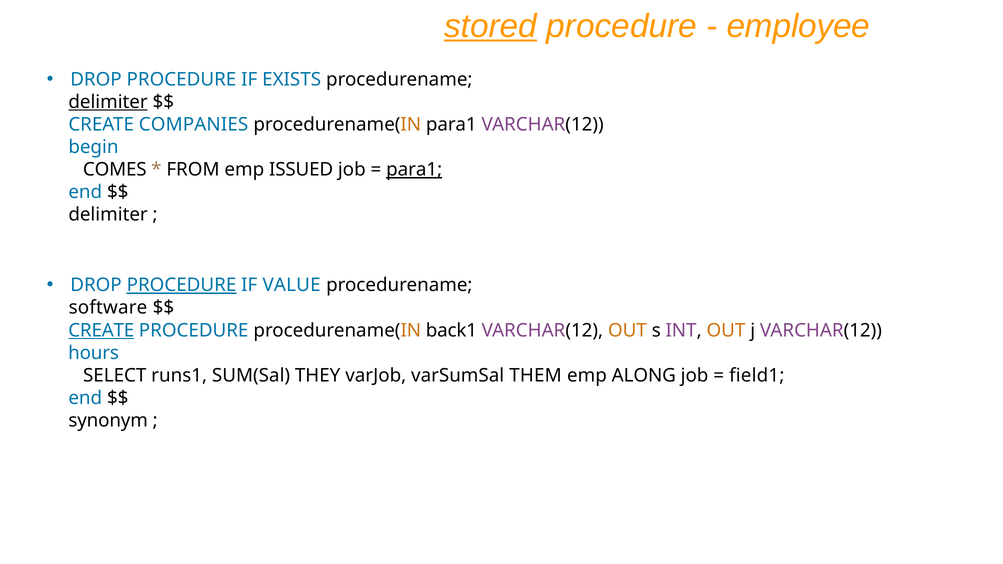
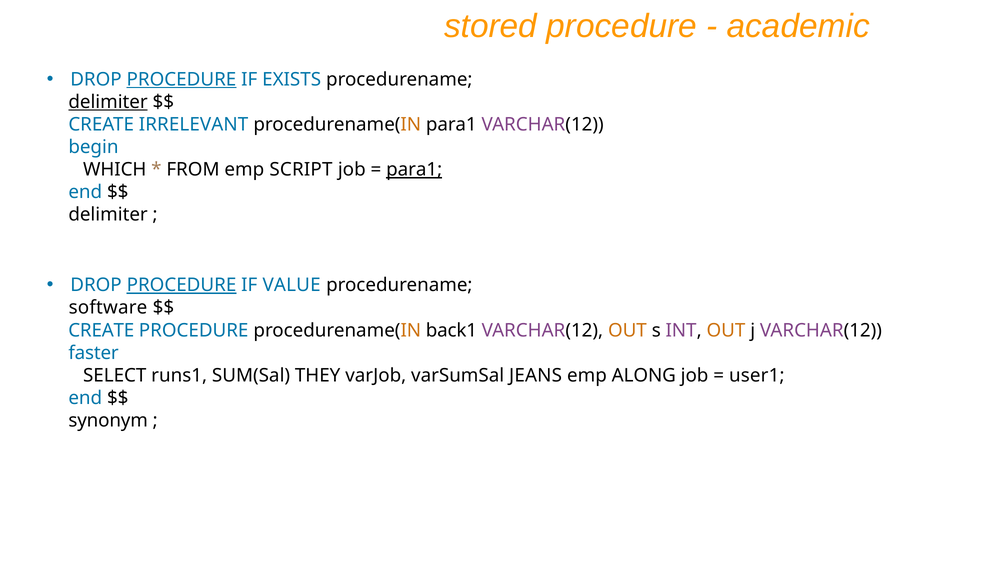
stored underline: present -> none
employee: employee -> academic
PROCEDURE at (181, 79) underline: none -> present
COMPANIES: COMPANIES -> IRRELEVANT
COMES: COMES -> WHICH
ISSUED: ISSUED -> SCRIPT
CREATE at (101, 330) underline: present -> none
hours: hours -> faster
THEM: THEM -> JEANS
field1: field1 -> user1
